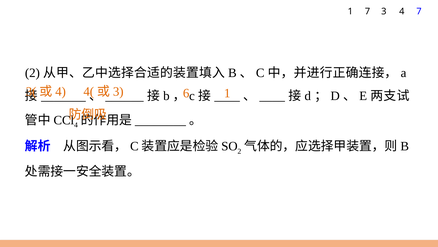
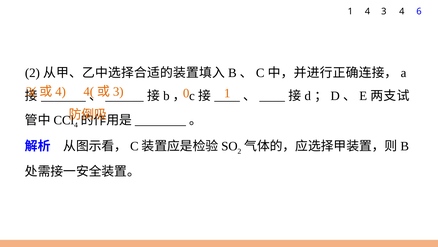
1 7: 7 -> 4
4 7: 7 -> 6
6: 6 -> 0
